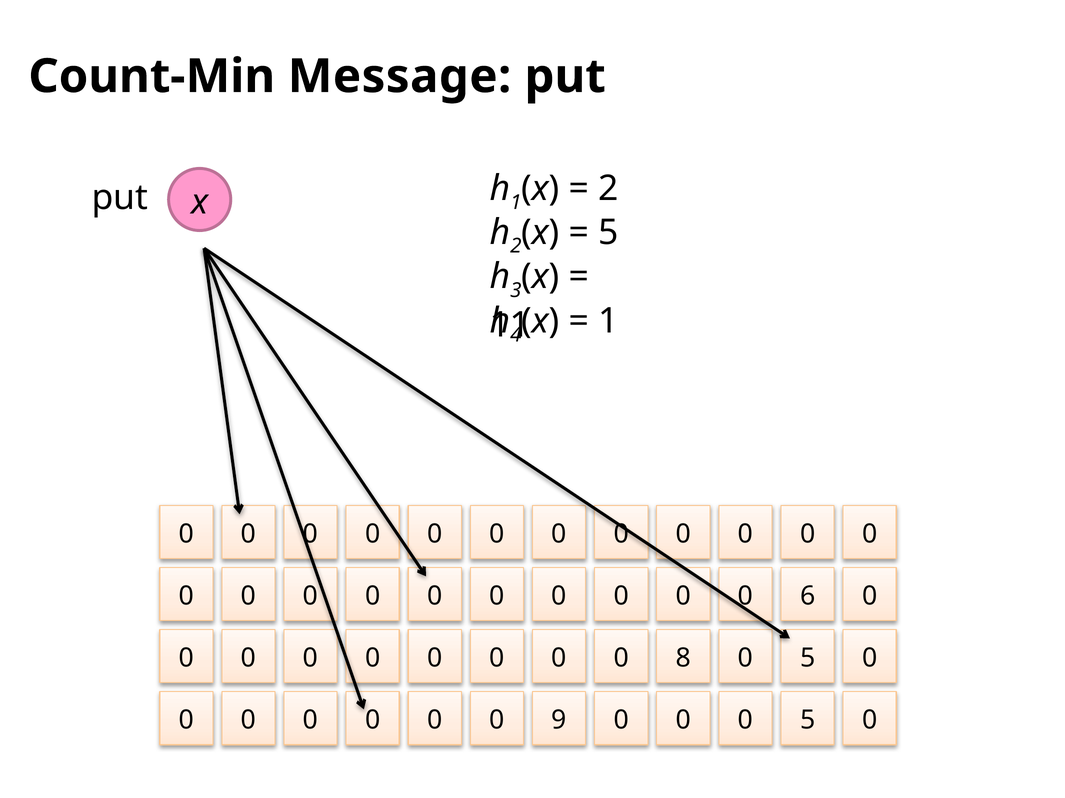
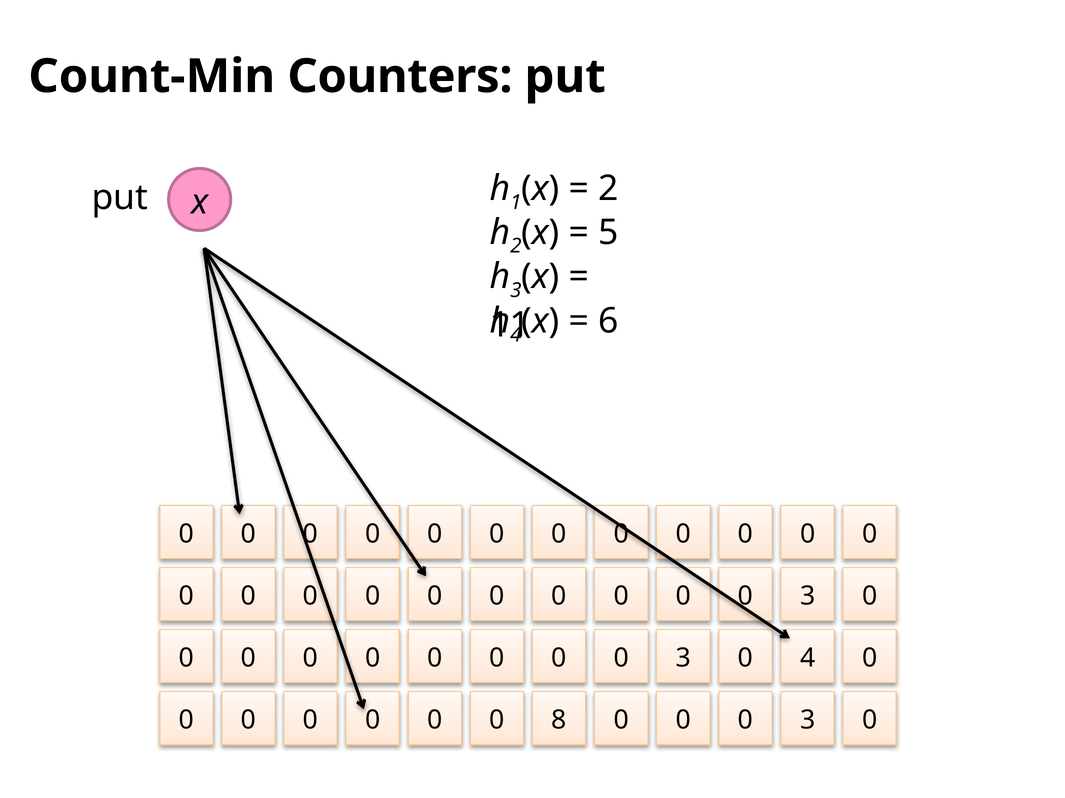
Message: Message -> Counters
1 at (608, 321): 1 -> 6
6 at (808, 596): 6 -> 3
8 at (683, 659): 8 -> 3
5 at (808, 659): 5 -> 4
9: 9 -> 8
5 at (808, 721): 5 -> 3
